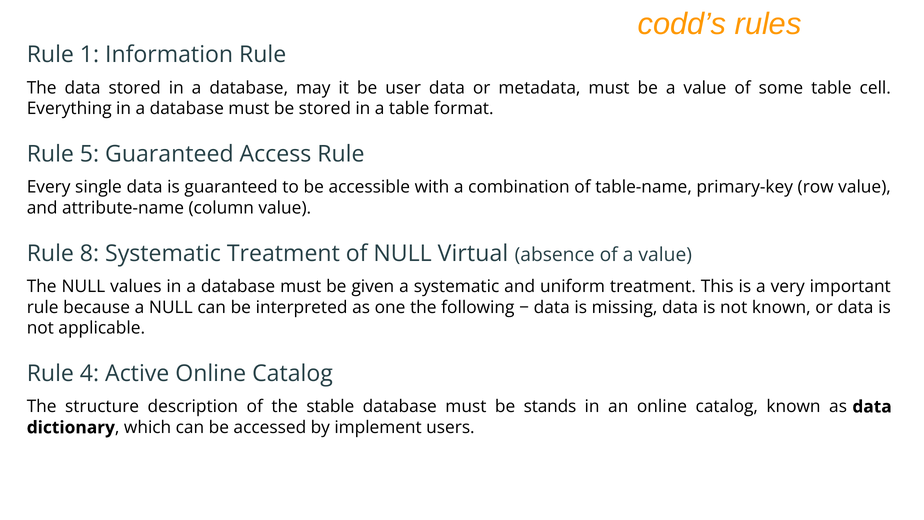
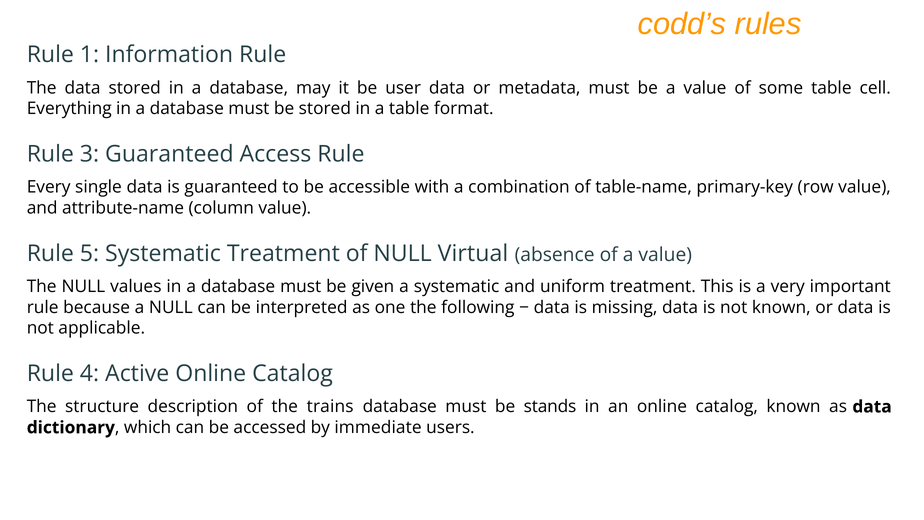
5: 5 -> 3
8: 8 -> 5
stable: stable -> trains
implement: implement -> immediate
